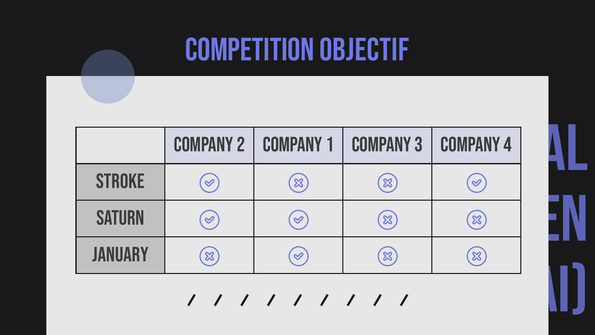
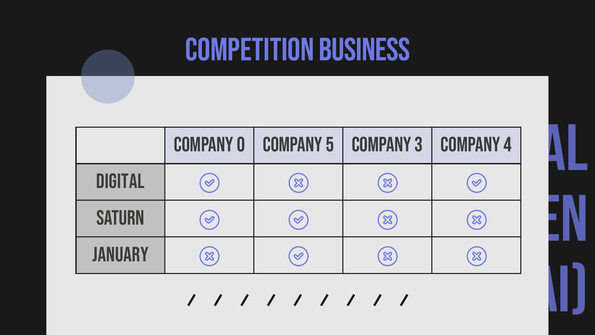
OBJECTIF: OBJECTIF -> BUSINESS
2: 2 -> 0
1: 1 -> 5
STROKE: STROKE -> DIGITAL
